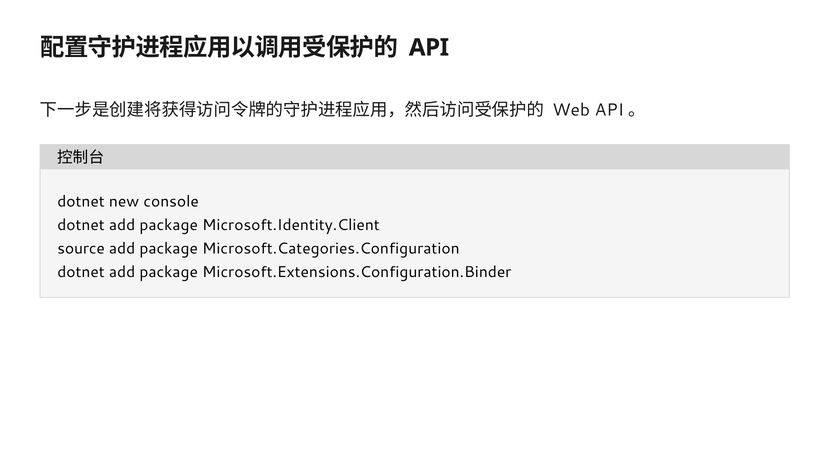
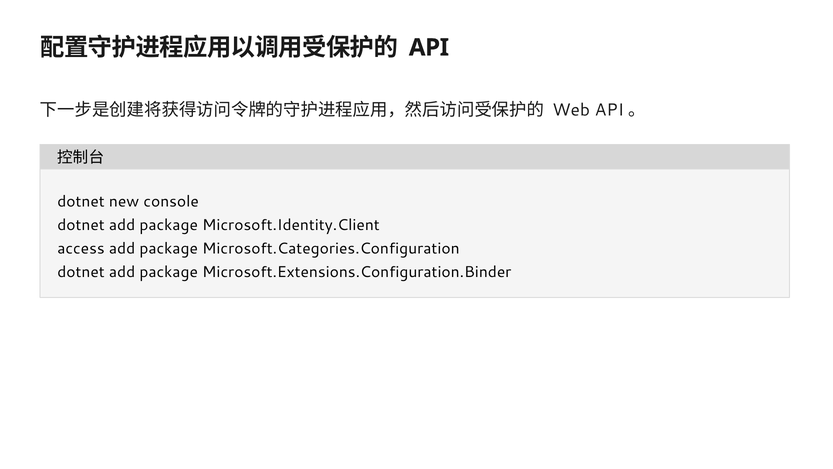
source: source -> access
